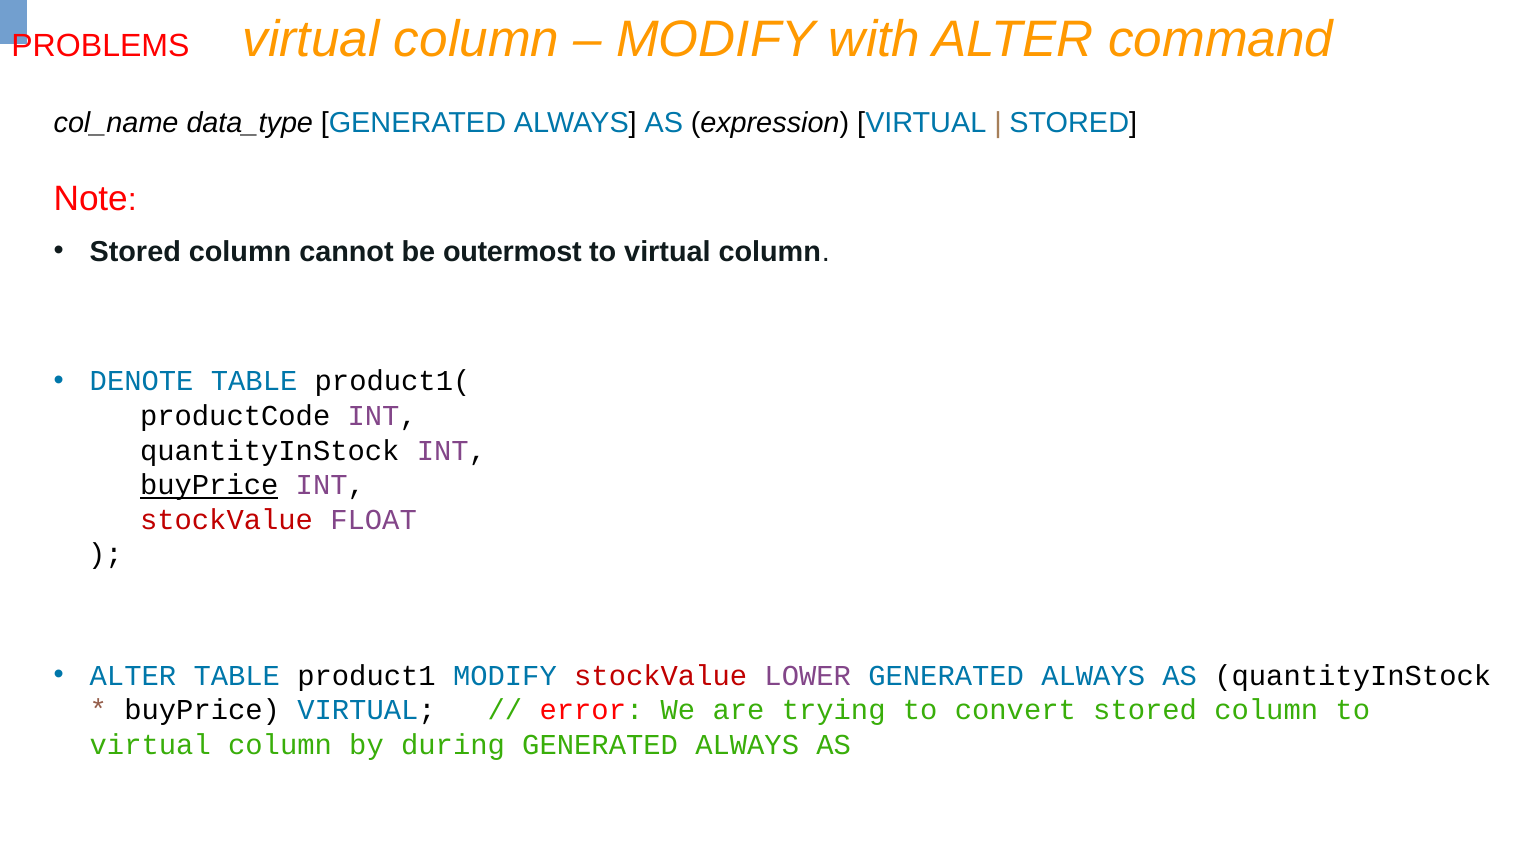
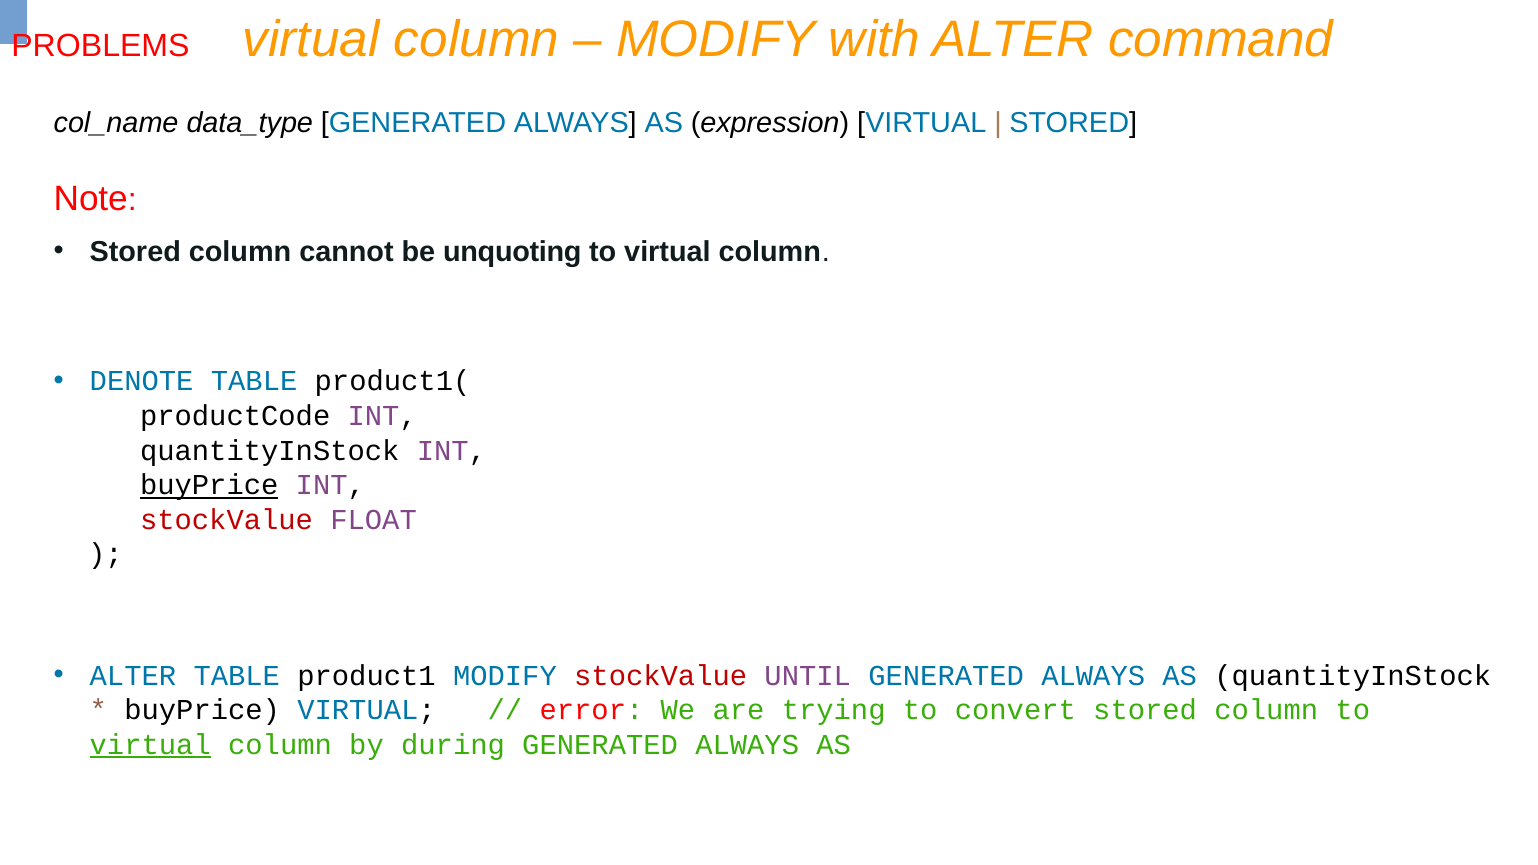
outermost: outermost -> unquoting
LOWER: LOWER -> UNTIL
virtual at (150, 745) underline: none -> present
